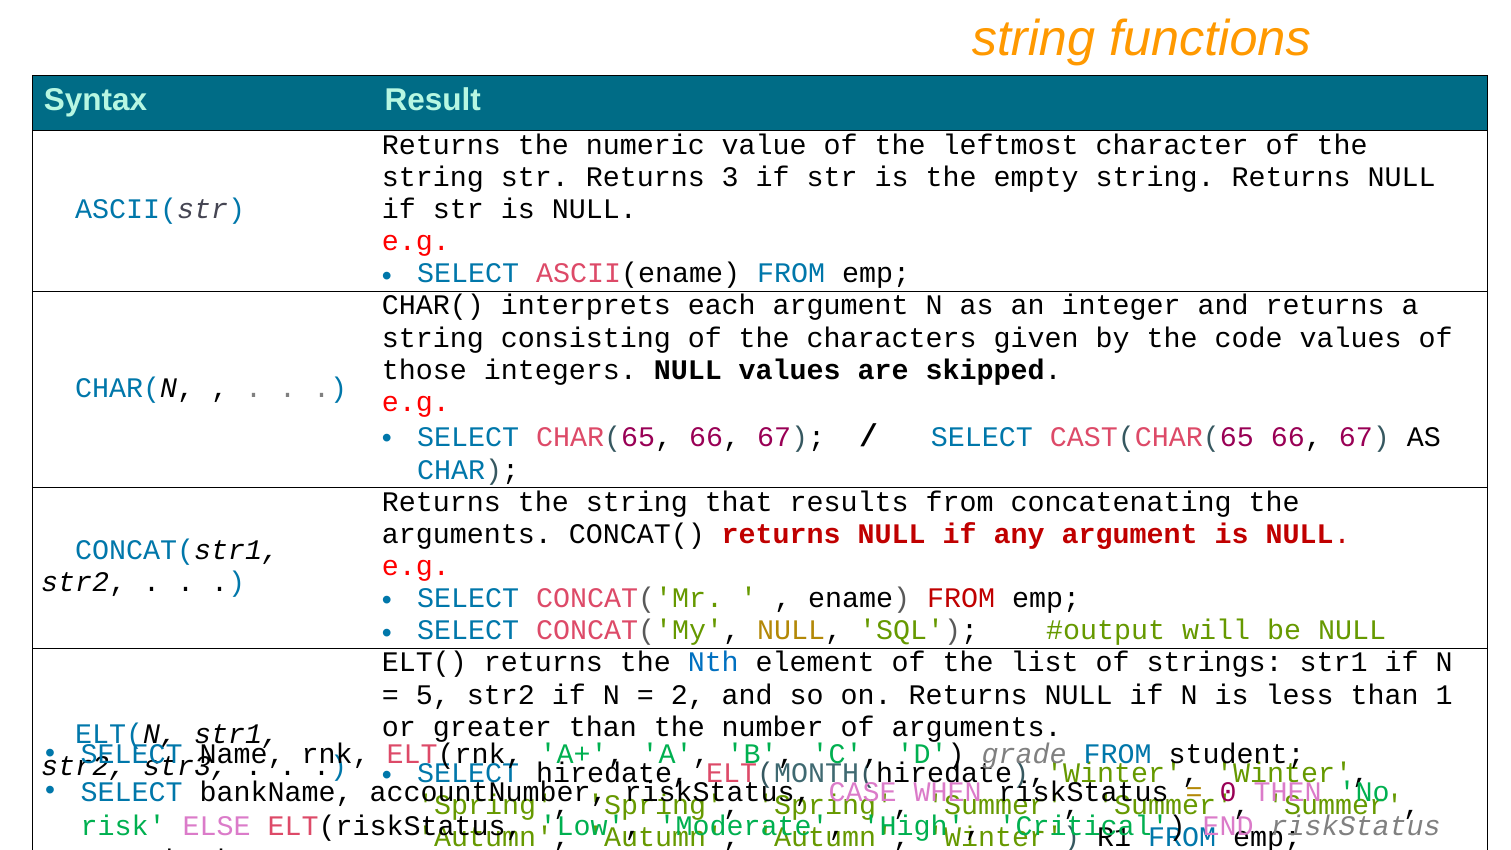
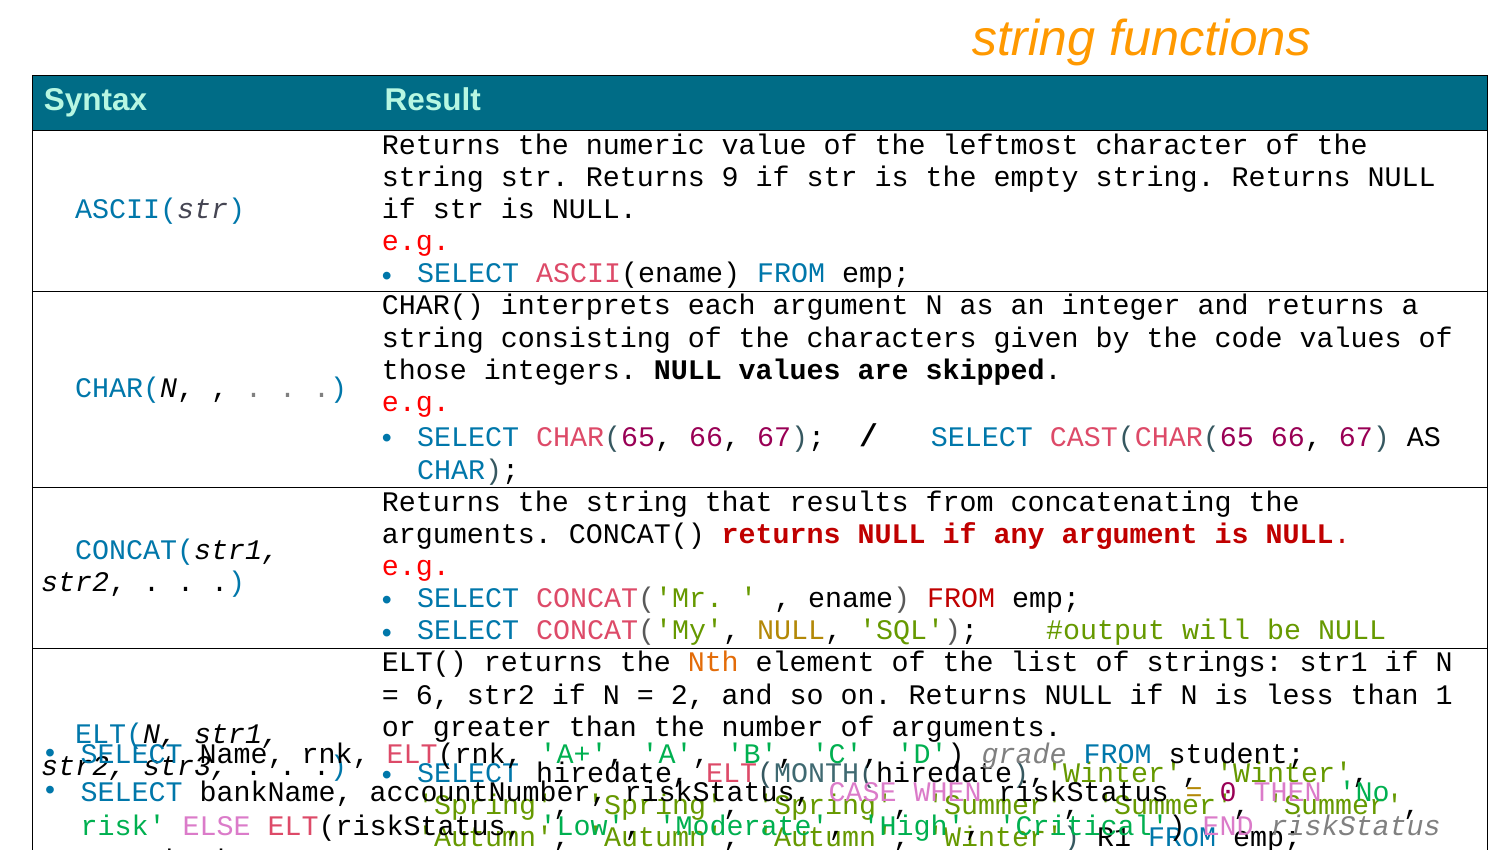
3: 3 -> 9
Nth colour: blue -> orange
5: 5 -> 6
